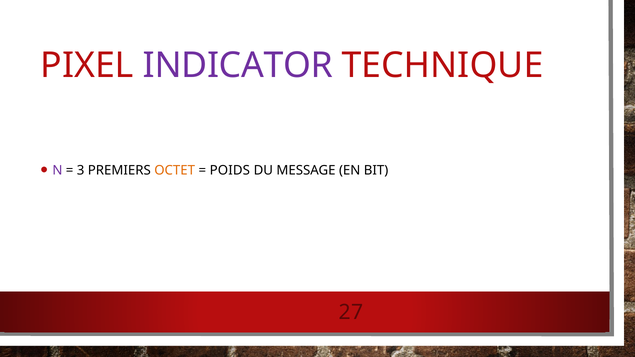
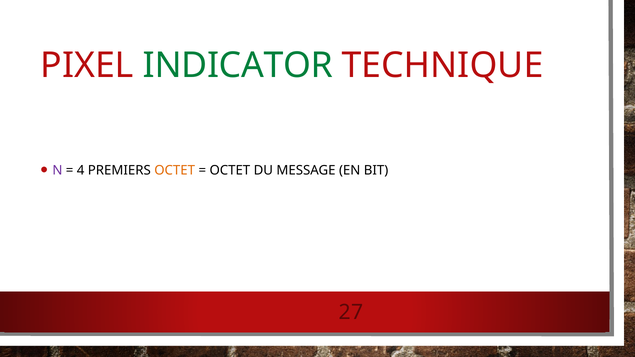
INDICATOR colour: purple -> green
3: 3 -> 4
POIDS at (230, 171): POIDS -> OCTET
